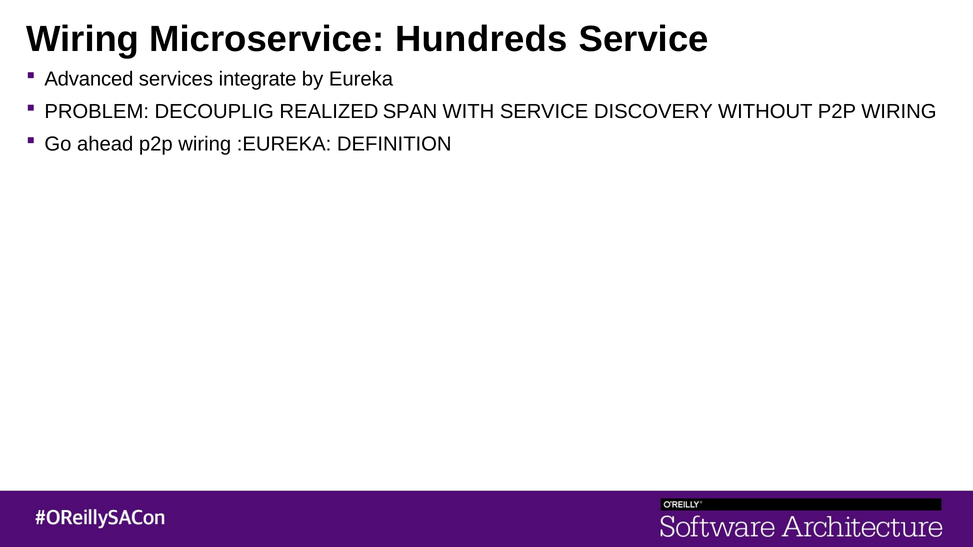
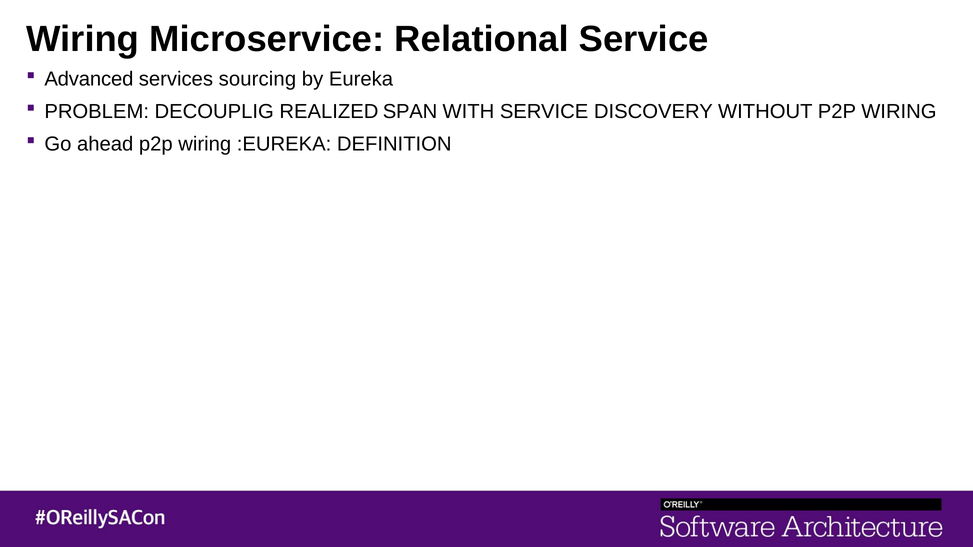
Hundreds: Hundreds -> Relational
integrate: integrate -> sourcing
